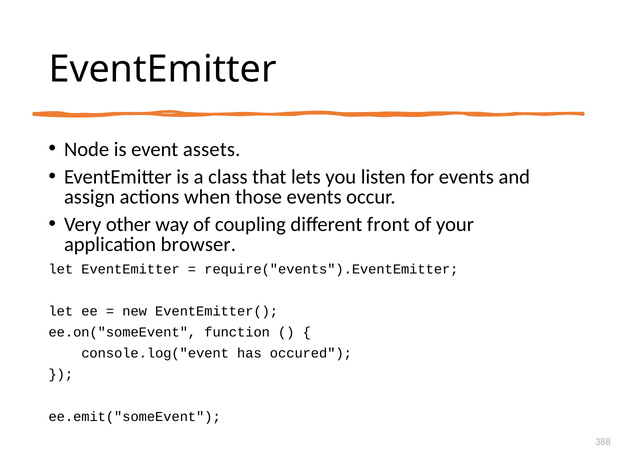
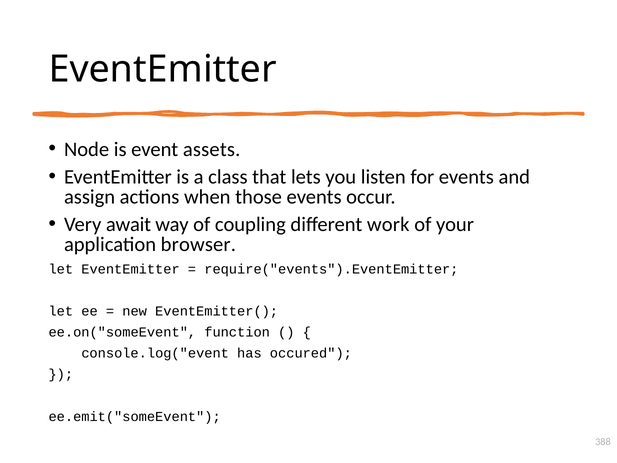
other: other -> await
front: front -> work
